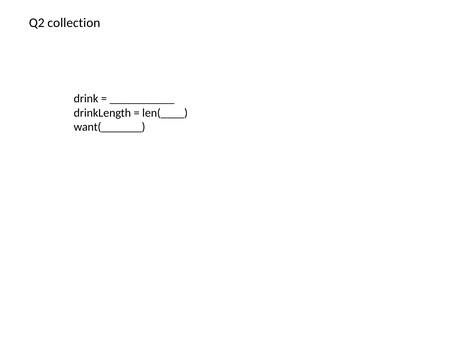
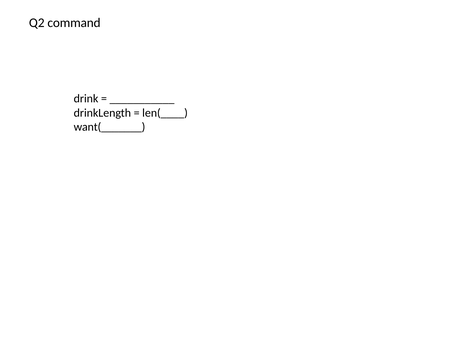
collection: collection -> command
